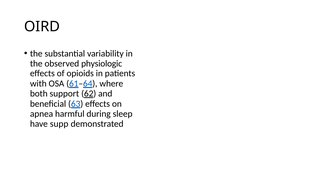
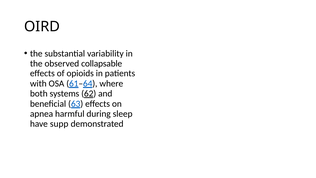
physiologic: physiologic -> collapsable
support: support -> systems
